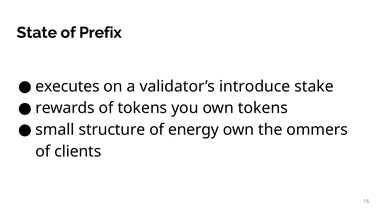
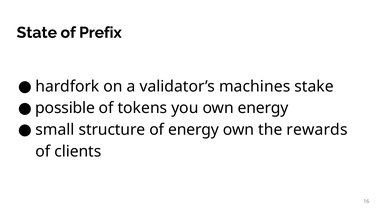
executes: executes -> hardfork
introduce: introduce -> machines
rewards: rewards -> possible
own tokens: tokens -> energy
ommers: ommers -> rewards
